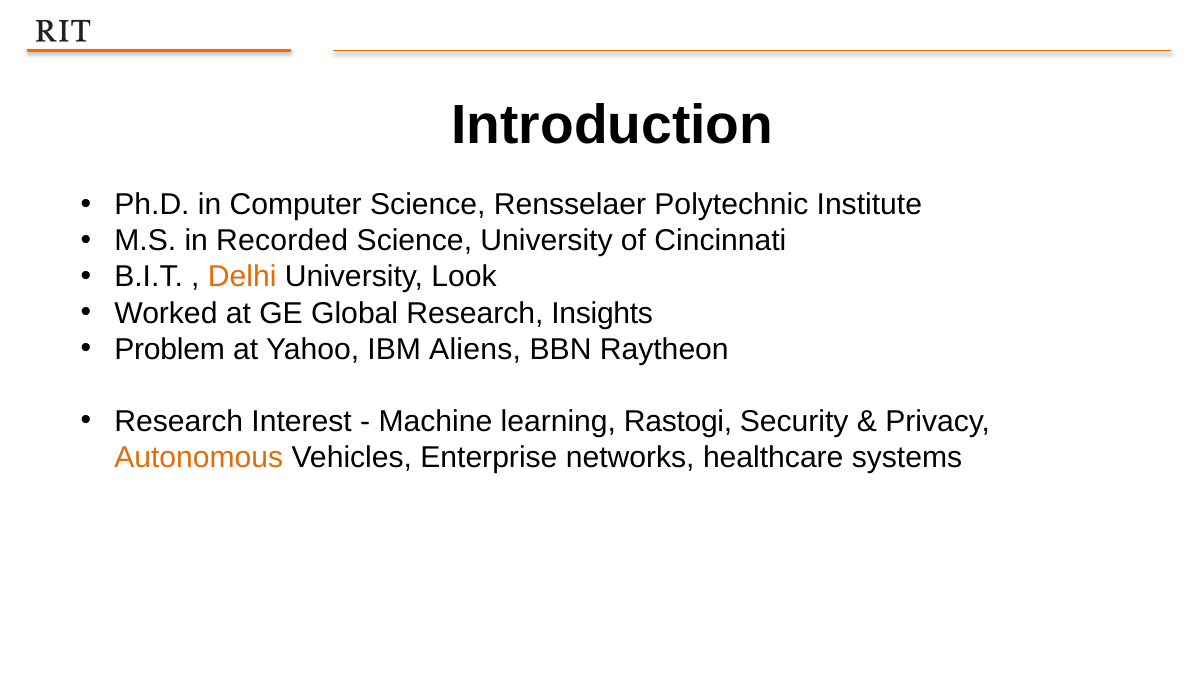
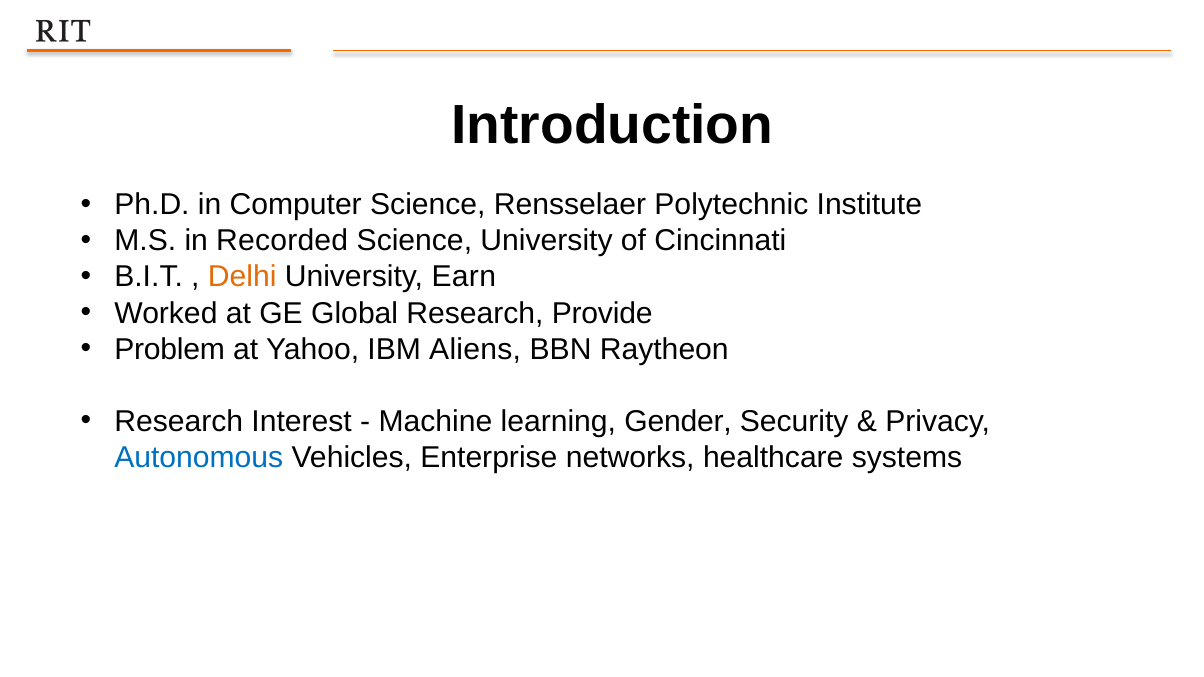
Look: Look -> Earn
Insights: Insights -> Provide
Rastogi: Rastogi -> Gender
Autonomous colour: orange -> blue
